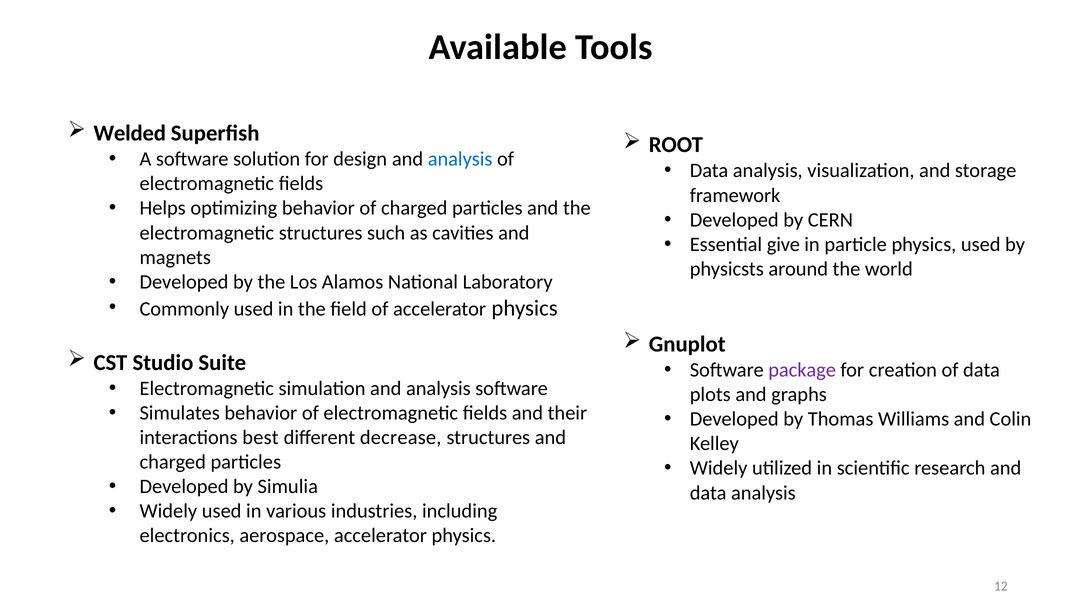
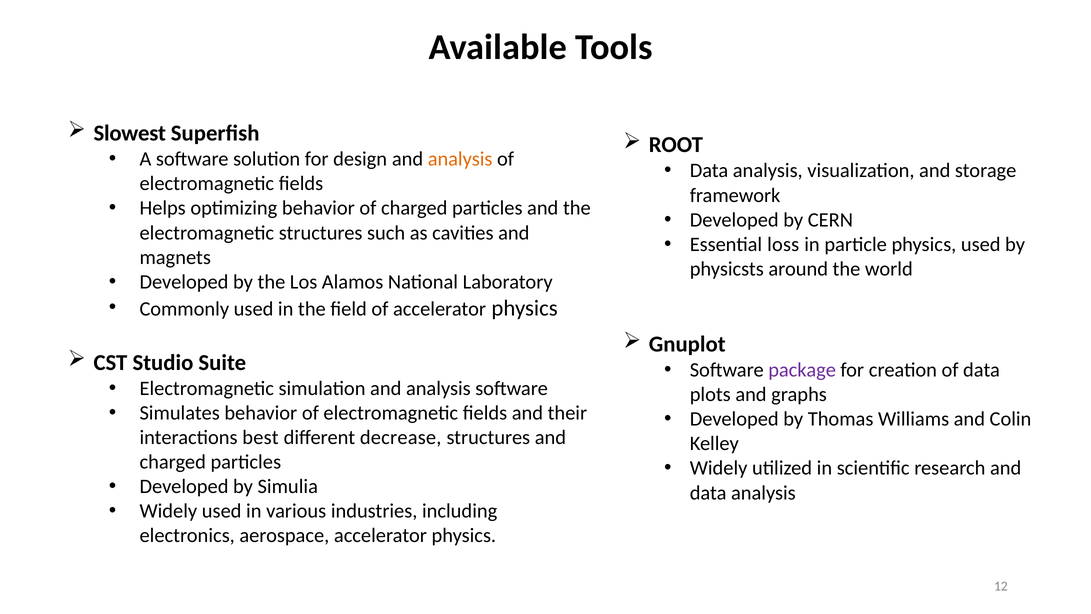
Welded: Welded -> Slowest
analysis at (460, 159) colour: blue -> orange
give: give -> loss
